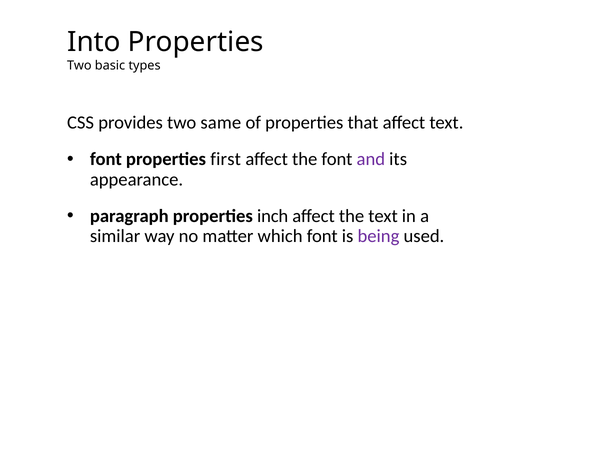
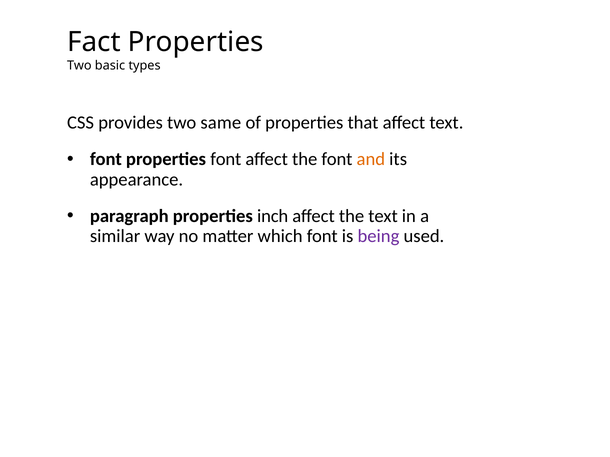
Into: Into -> Fact
properties first: first -> font
and colour: purple -> orange
